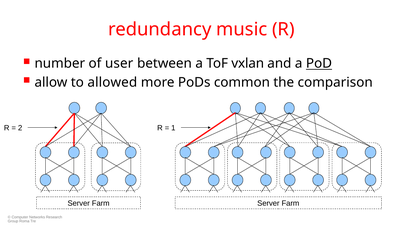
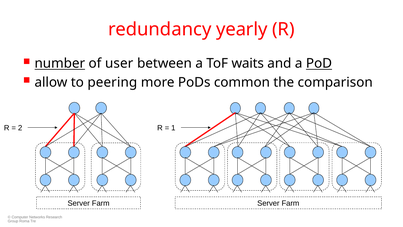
music: music -> yearly
number underline: none -> present
vxlan: vxlan -> waits
allowed: allowed -> peering
